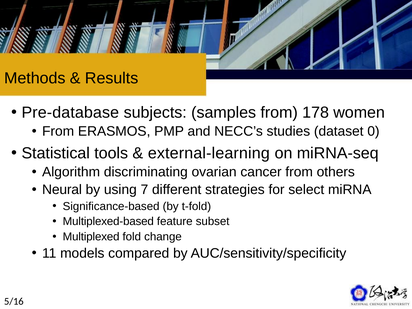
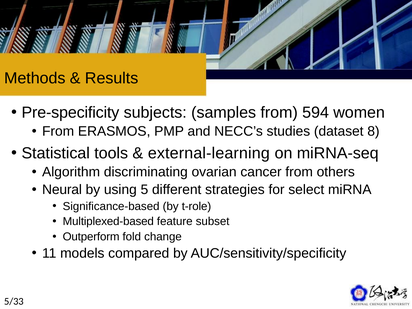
Pre-database: Pre-database -> Pre-specificity
178: 178 -> 594
0: 0 -> 8
7: 7 -> 5
t-fold: t-fold -> t-role
Multiplexed: Multiplexed -> Outperform
5/16: 5/16 -> 5/33
